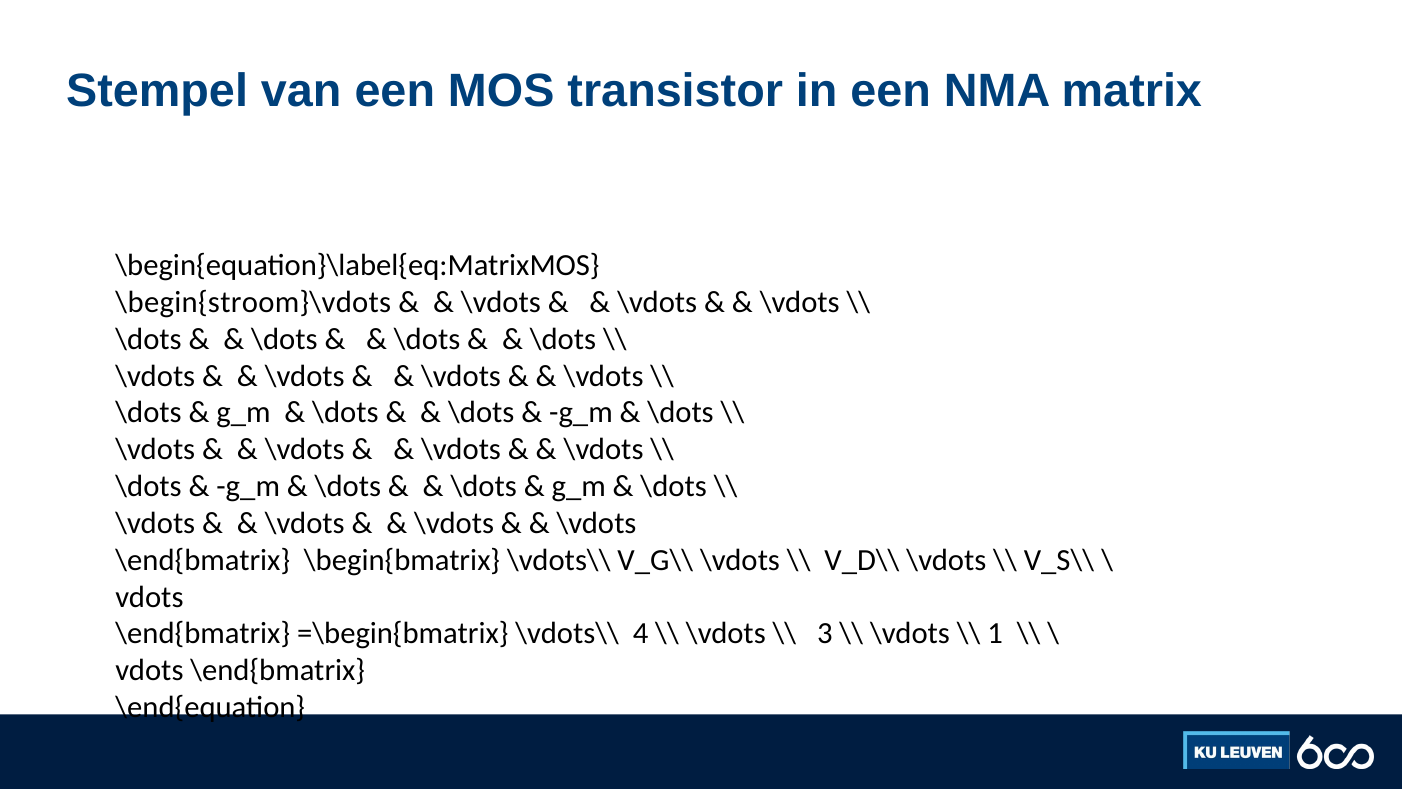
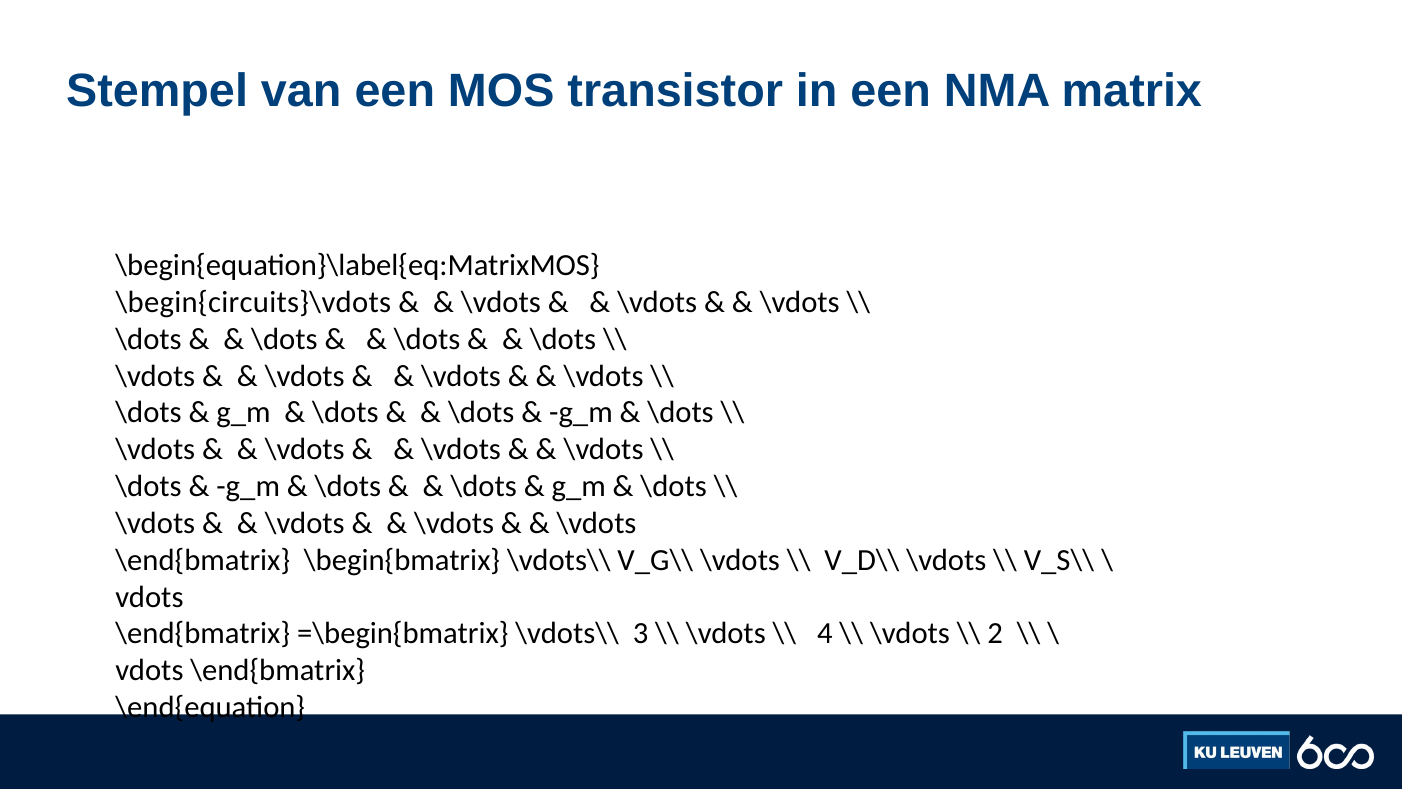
\begin{stroom}\vdots: \begin{stroom}\vdots -> \begin{circuits}\vdots
4: 4 -> 3
3: 3 -> 4
1: 1 -> 2
